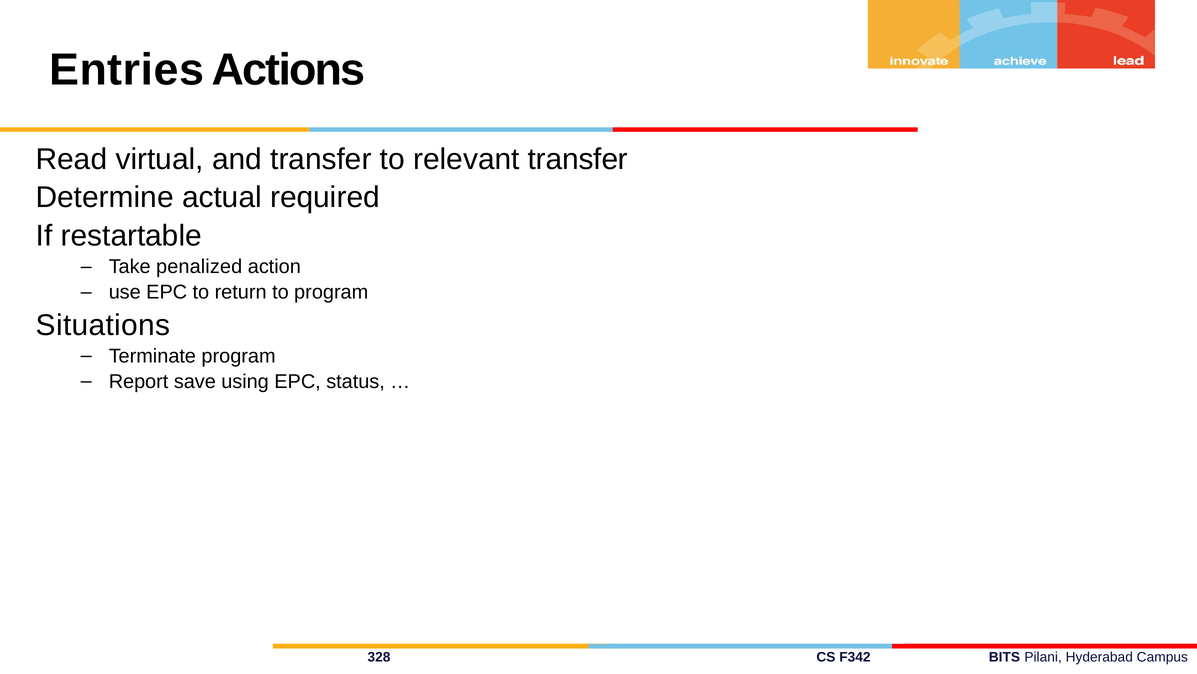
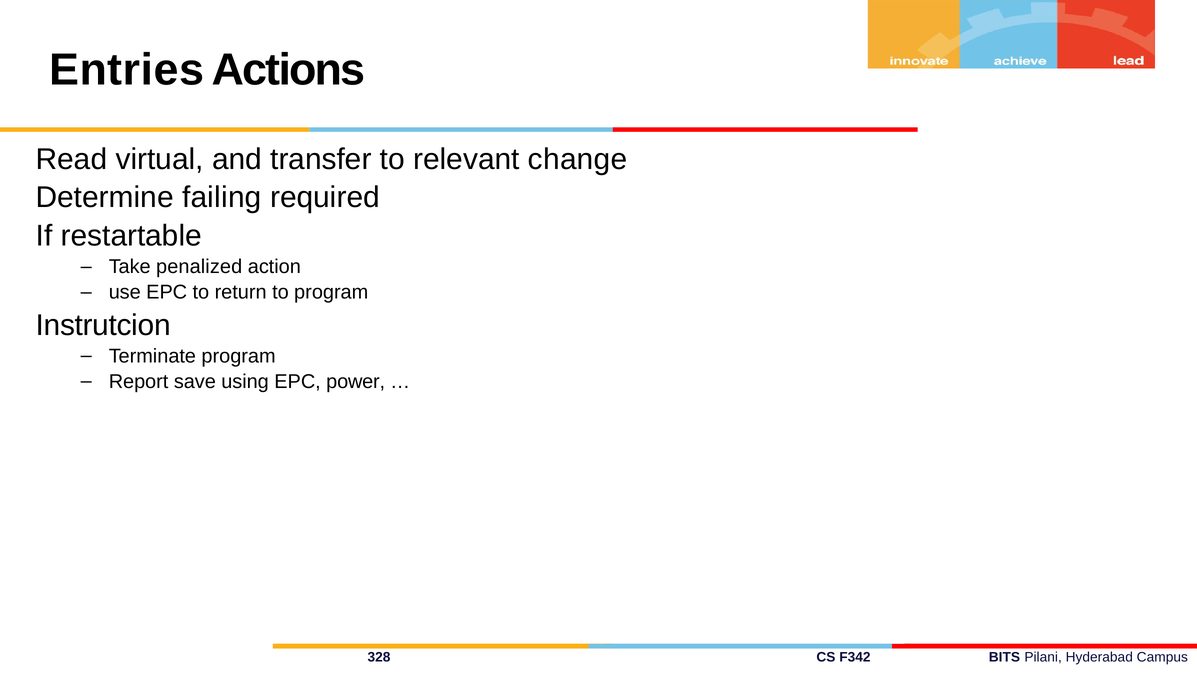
relevant transfer: transfer -> change
actual: actual -> failing
Situations: Situations -> Instrutcion
status: status -> power
